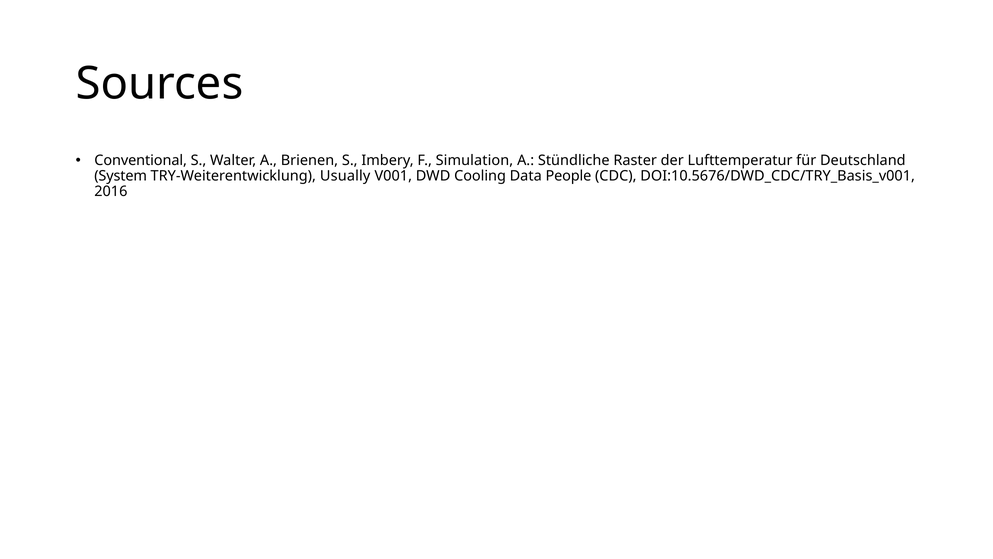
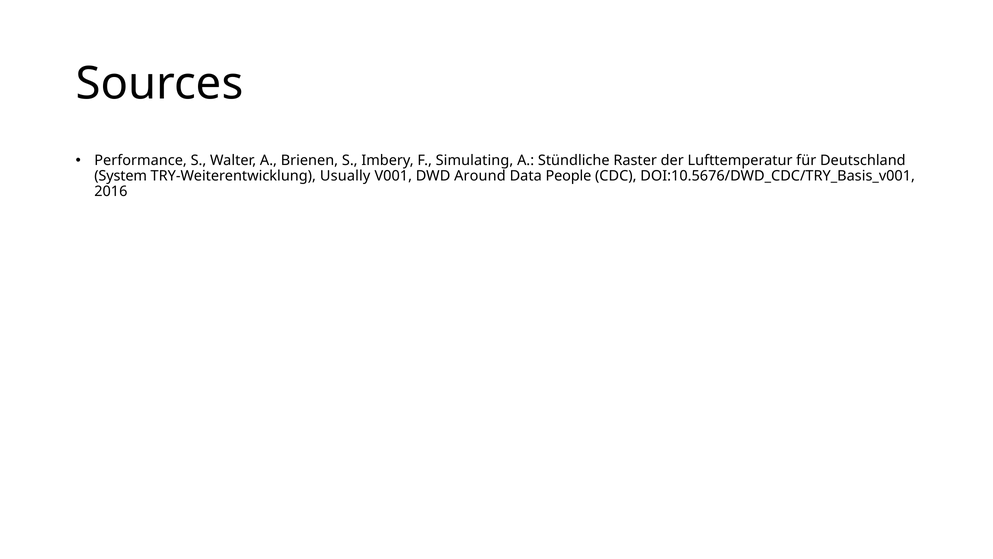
Conventional: Conventional -> Performance
Simulation: Simulation -> Simulating
Cooling: Cooling -> Around
